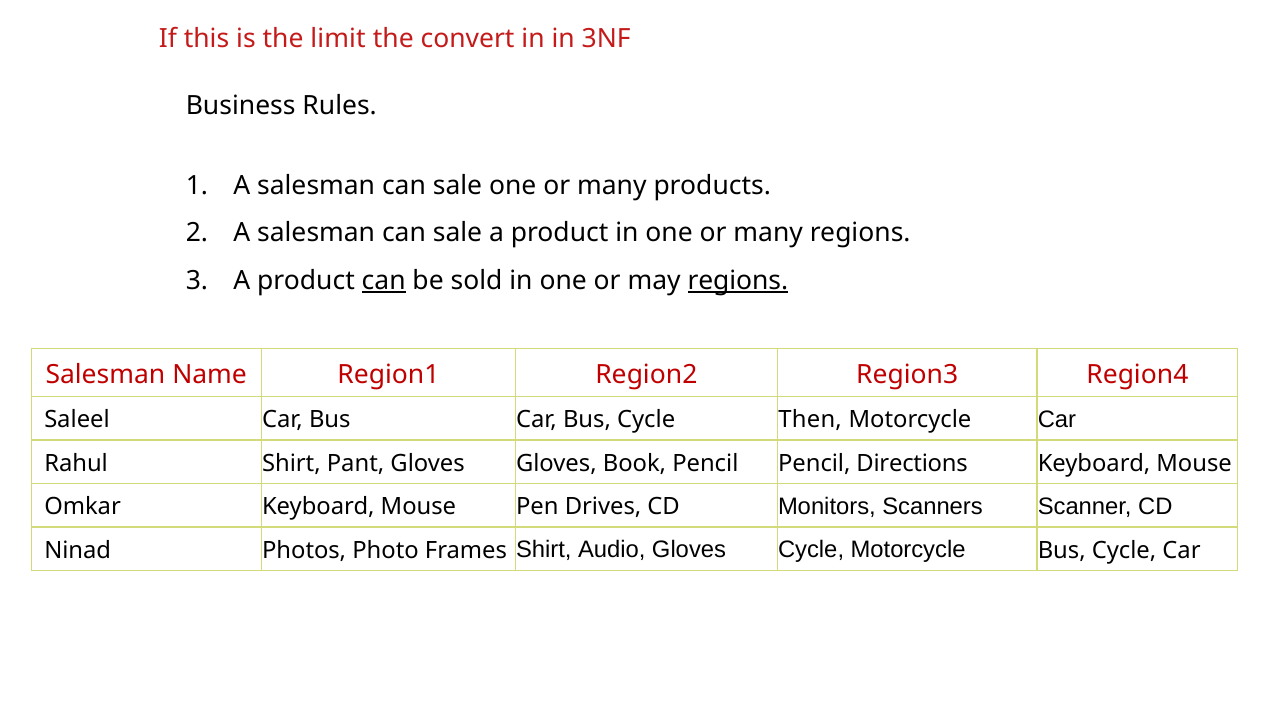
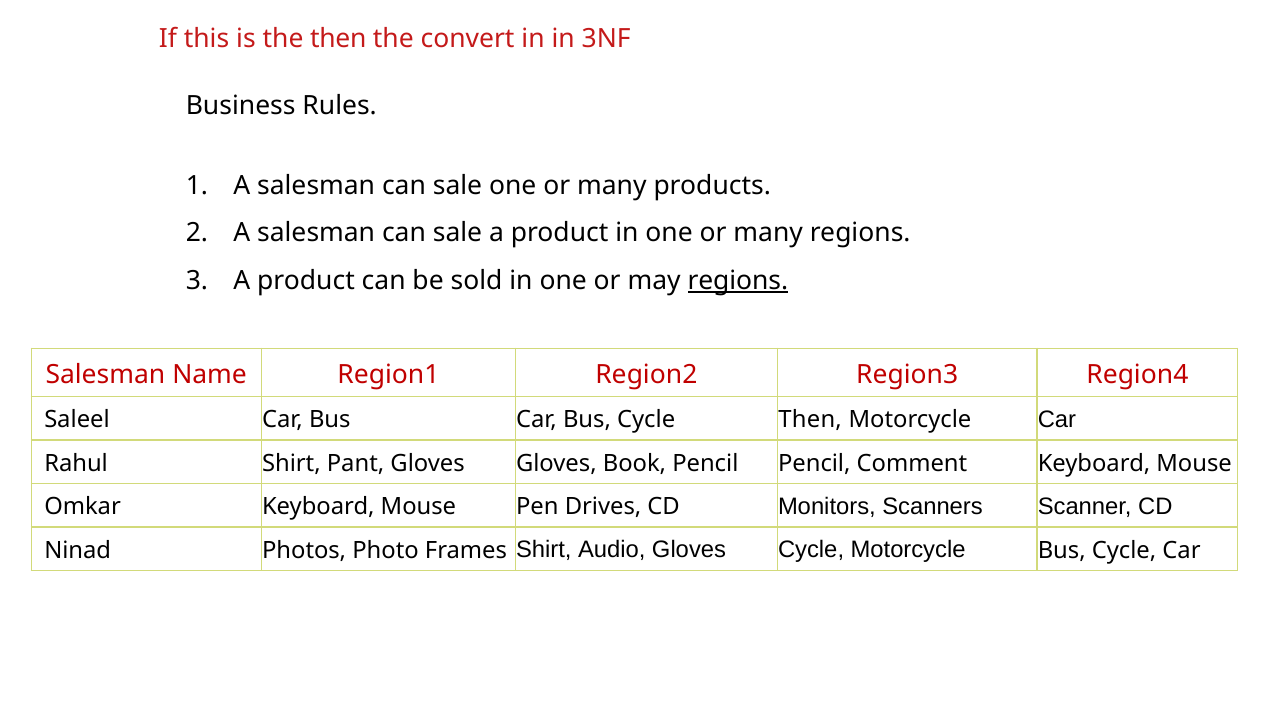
the limit: limit -> then
can at (384, 280) underline: present -> none
Directions: Directions -> Comment
